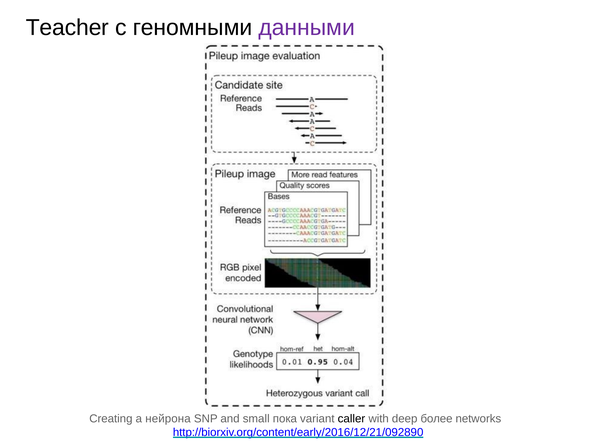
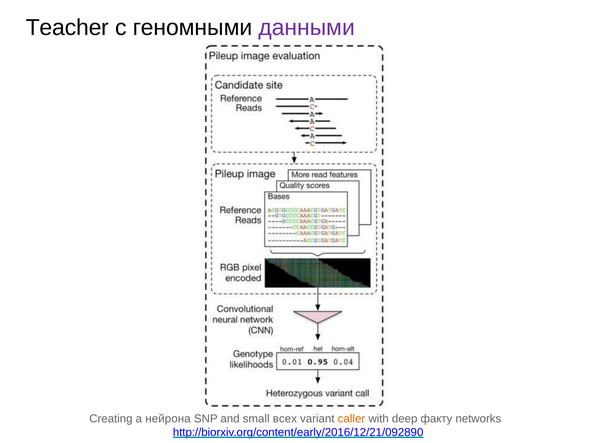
пока: пока -> всех
caller colour: black -> orange
более: более -> факту
